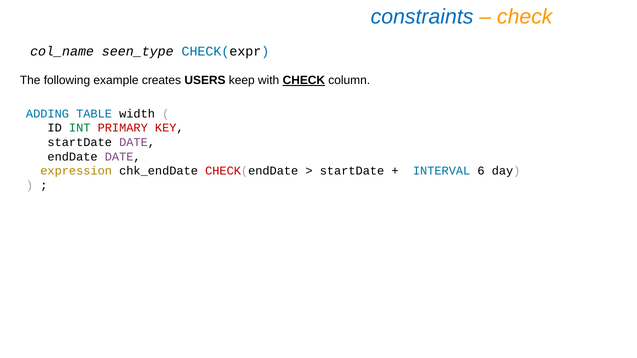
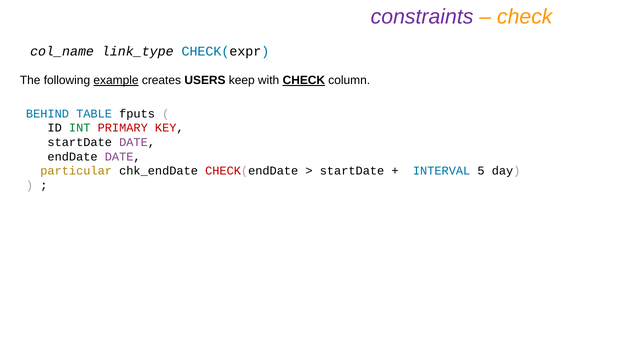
constraints colour: blue -> purple
seen_type: seen_type -> link_type
example underline: none -> present
ADDING: ADDING -> BEHIND
width: width -> fputs
expression: expression -> particular
6: 6 -> 5
